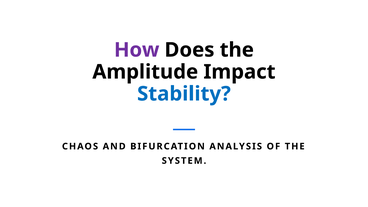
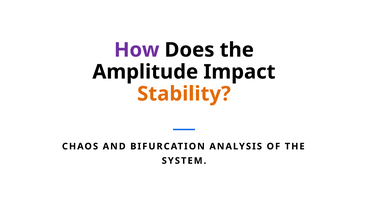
Stability colour: blue -> orange
